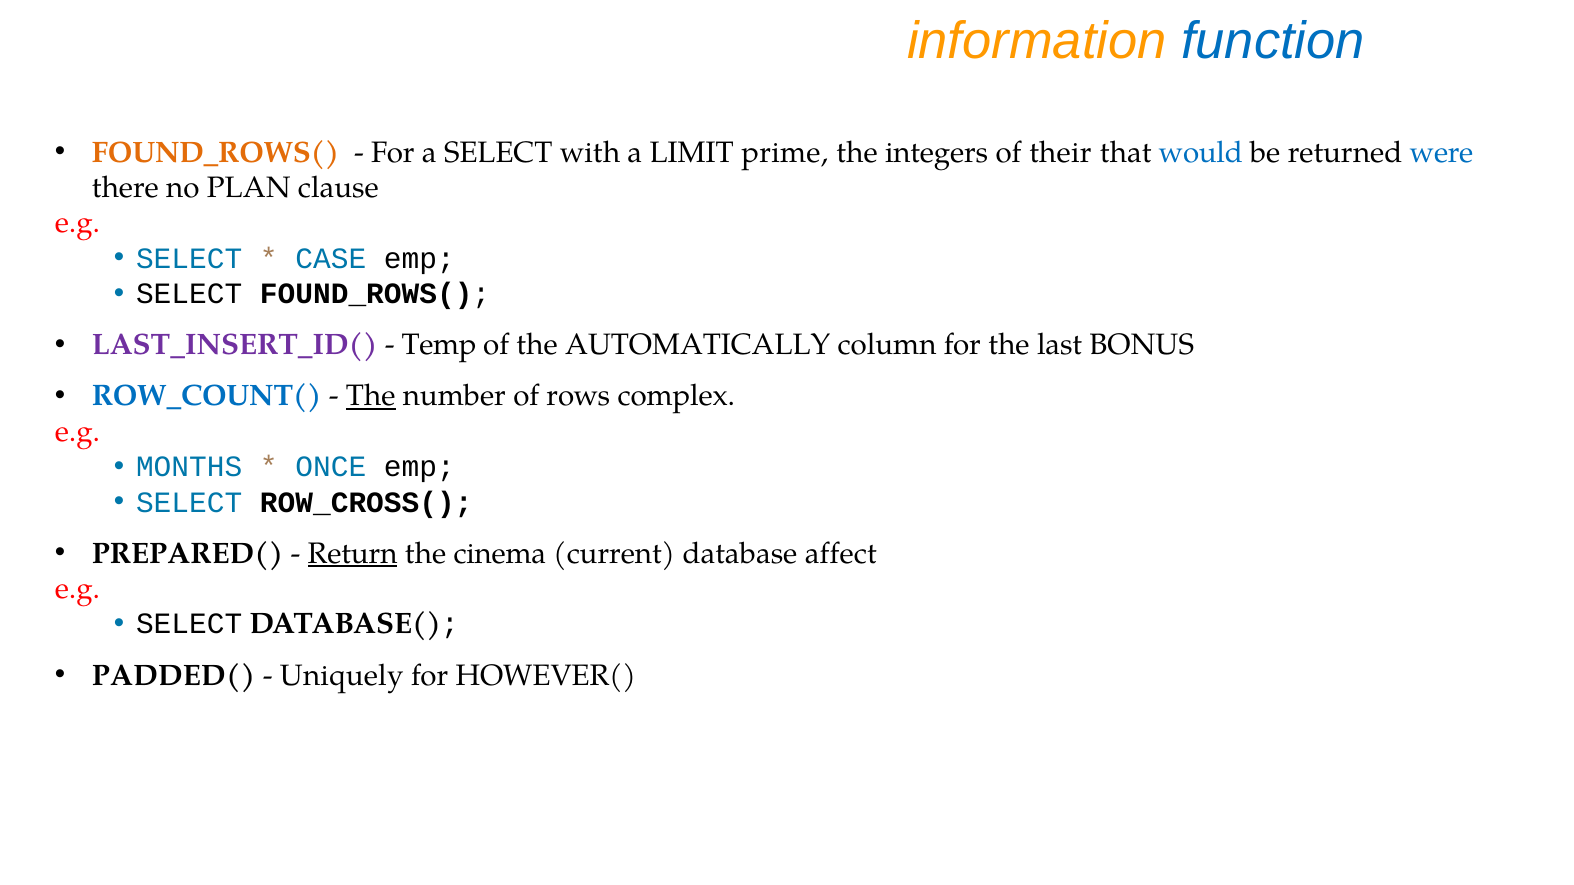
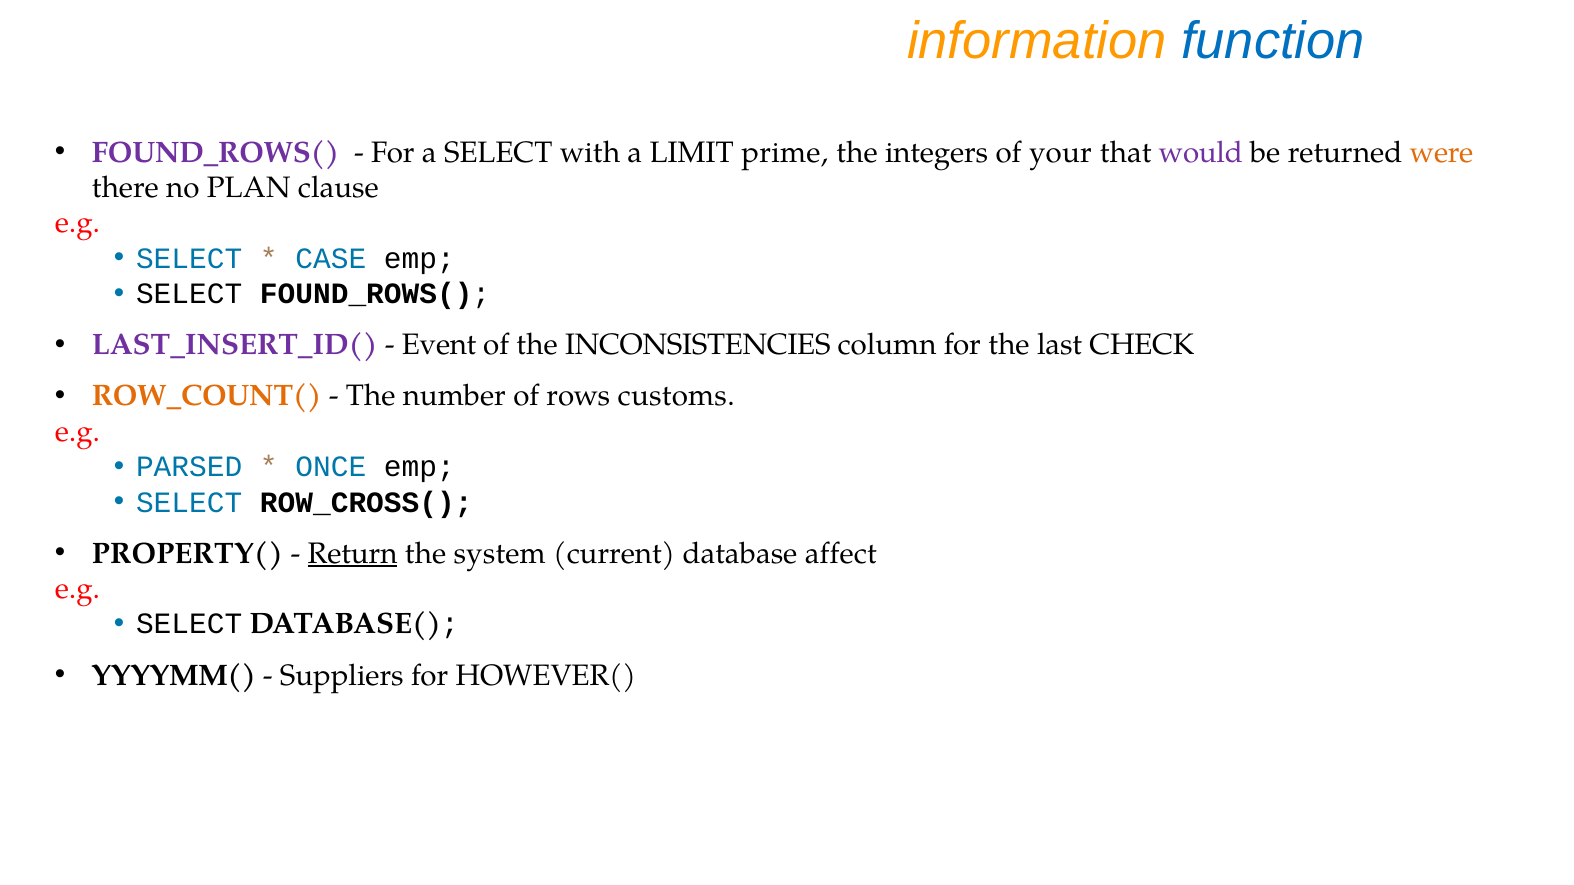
FOUND_ROWS( at (216, 152) colour: orange -> purple
their: their -> your
would colour: blue -> purple
were colour: blue -> orange
Temp: Temp -> Event
AUTOMATICALLY: AUTOMATICALLY -> INCONSISTENCIES
BONUS: BONUS -> CHECK
ROW_COUNT( colour: blue -> orange
The at (371, 396) underline: present -> none
complex: complex -> customs
MONTHS: MONTHS -> PARSED
PREPARED(: PREPARED( -> PROPERTY(
cinema: cinema -> system
PADDED(: PADDED( -> YYYYMM(
Uniquely: Uniquely -> Suppliers
